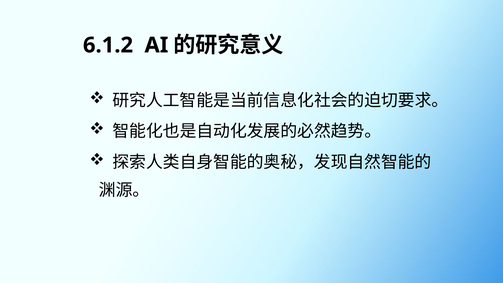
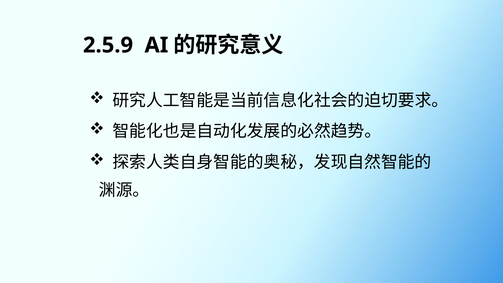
6.1.2: 6.1.2 -> 2.5.9
